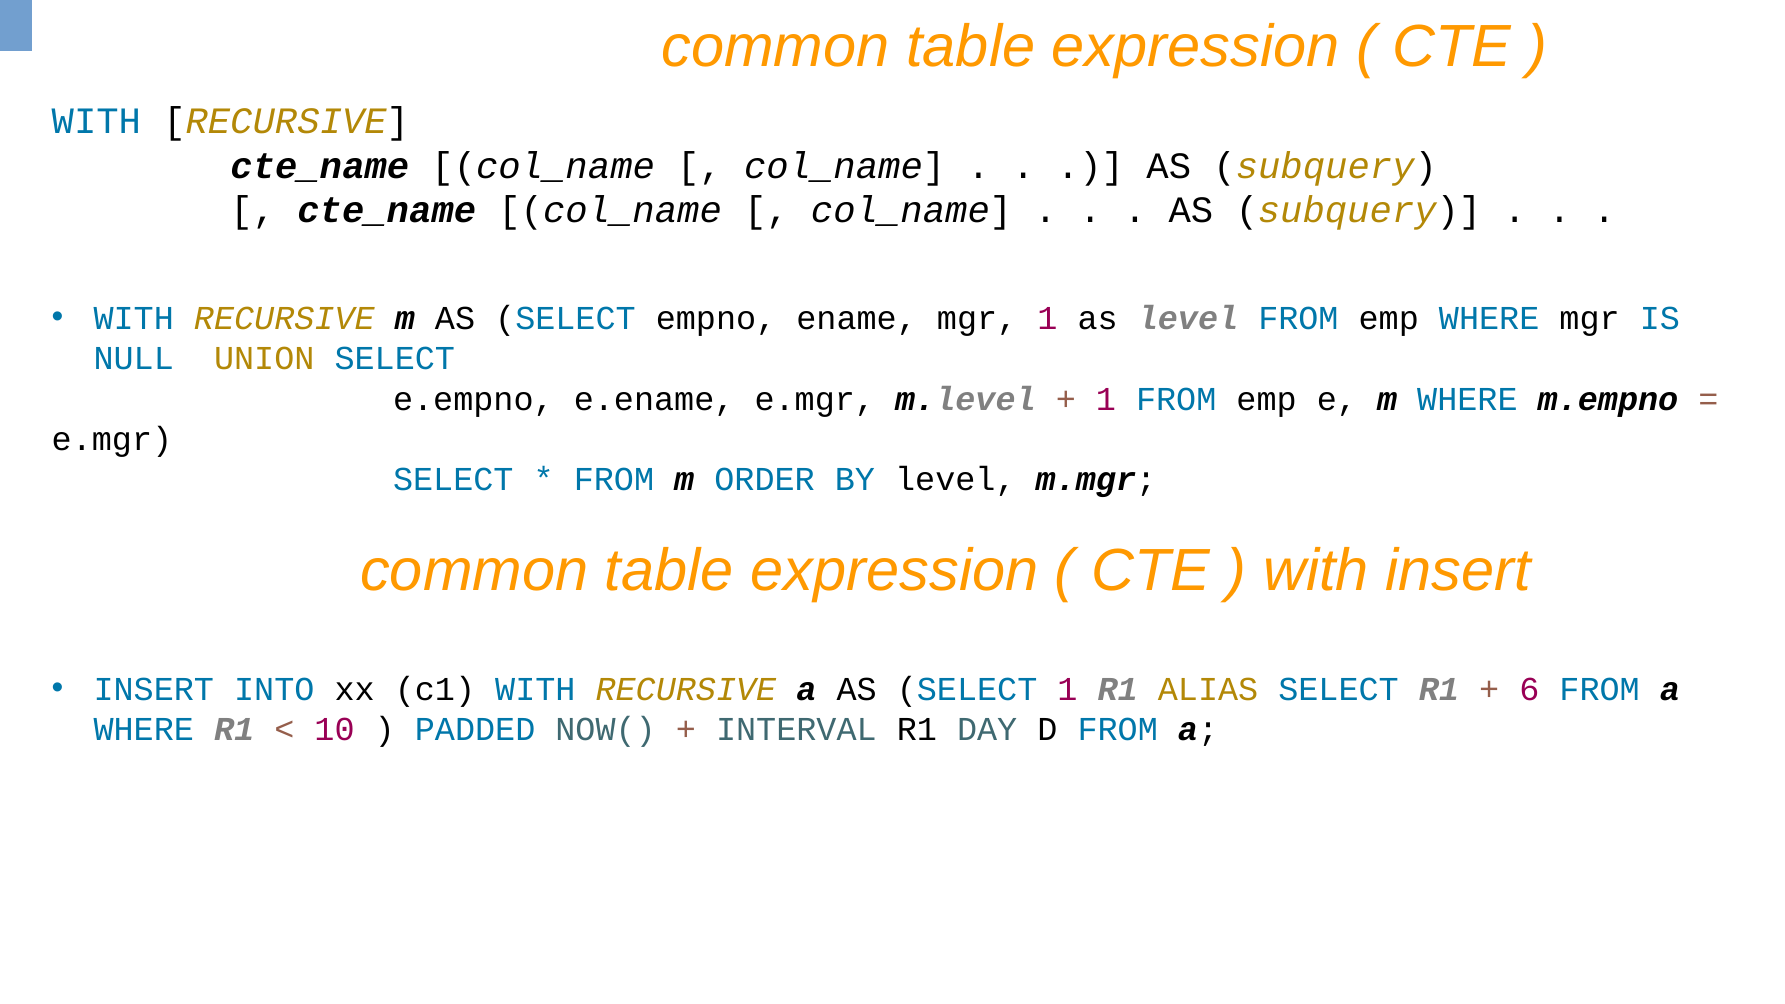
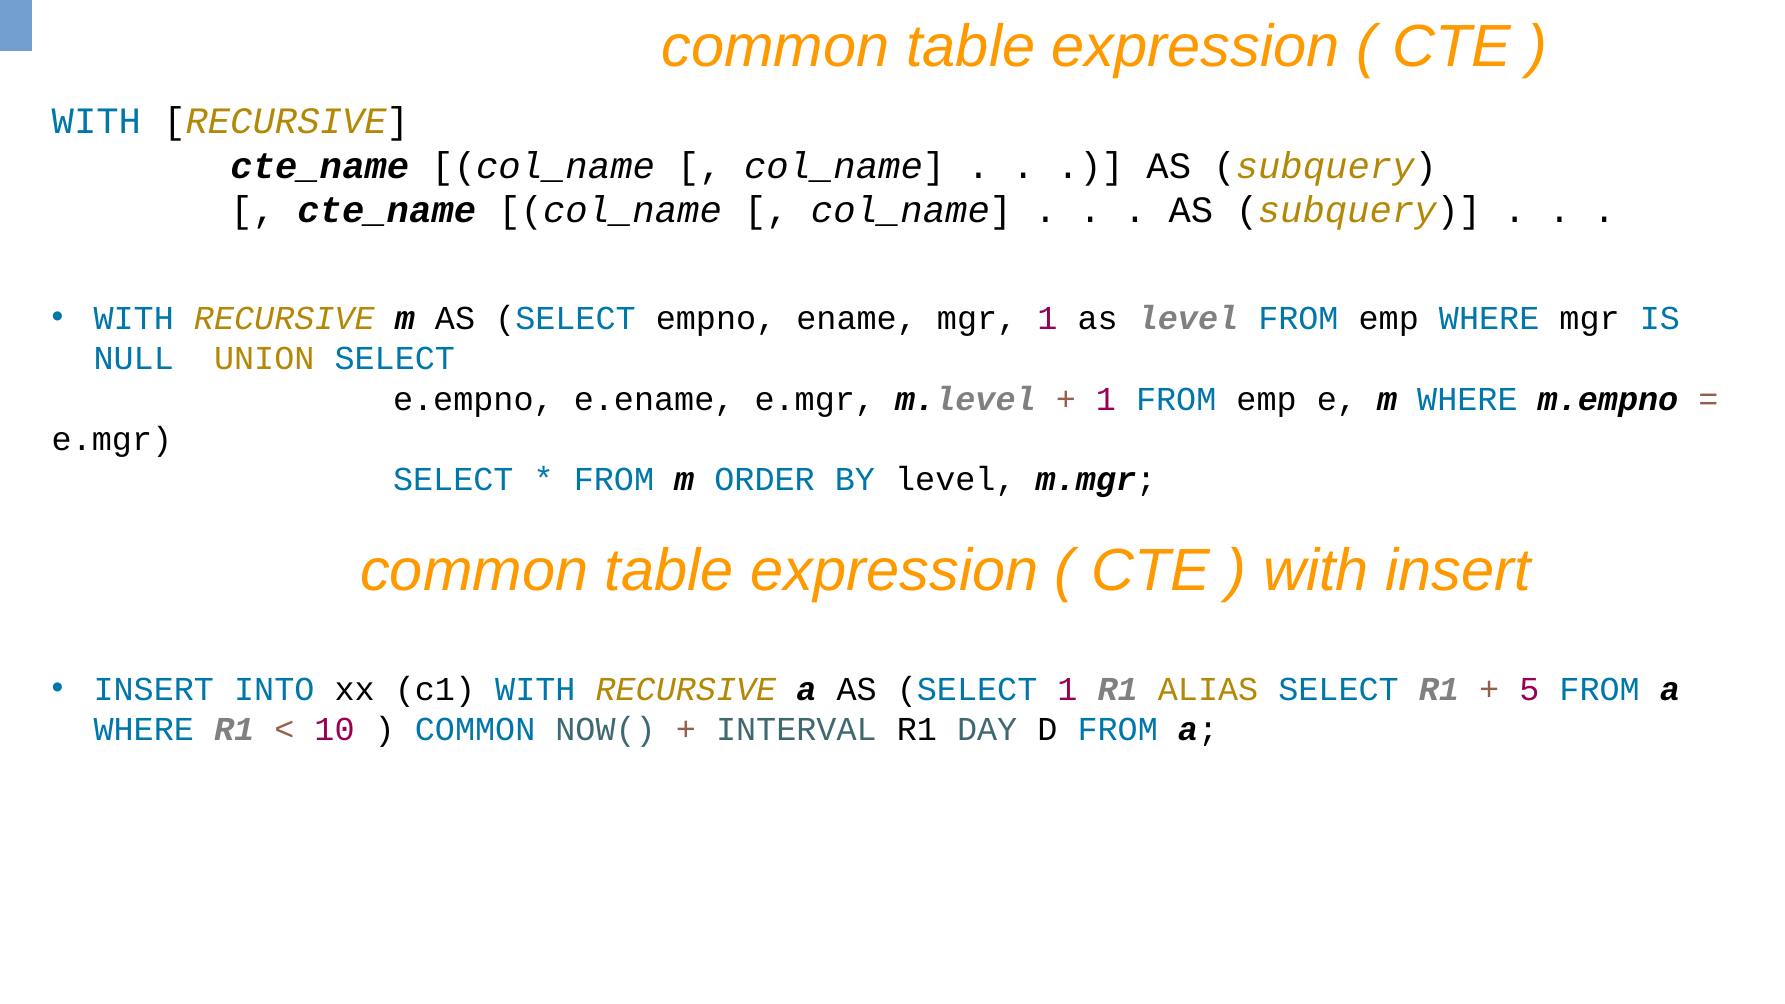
6: 6 -> 5
PADDED at (475, 730): PADDED -> COMMON
